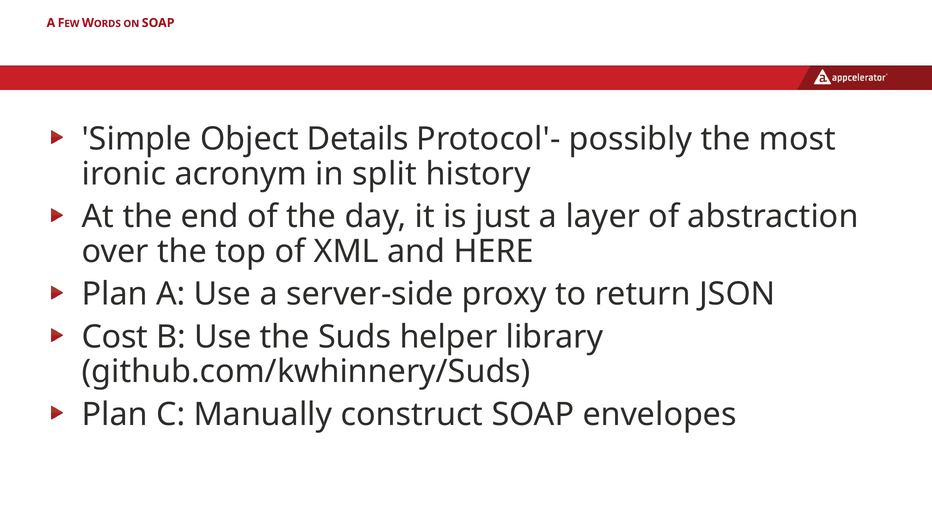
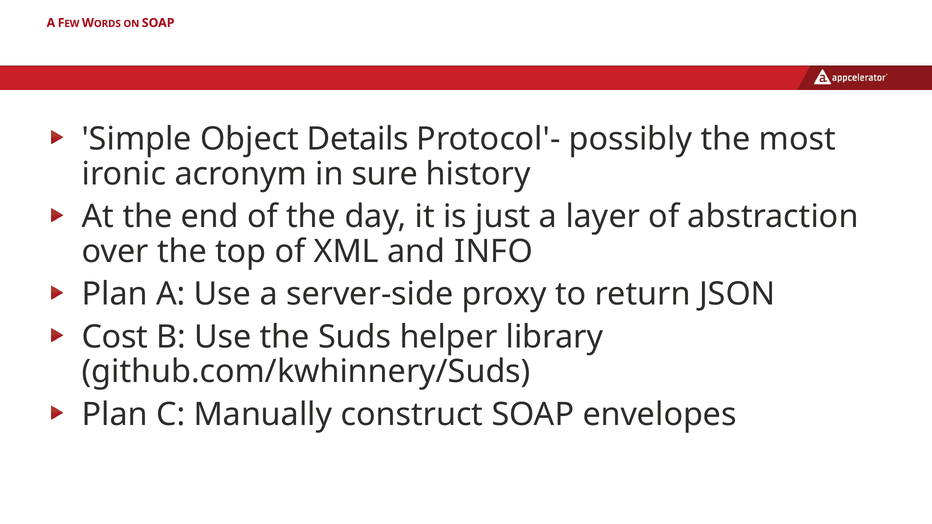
split: split -> sure
HERE: HERE -> INFO
